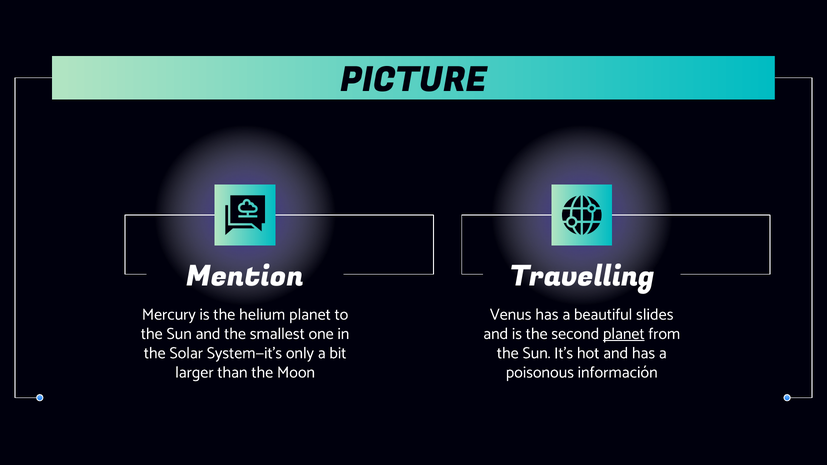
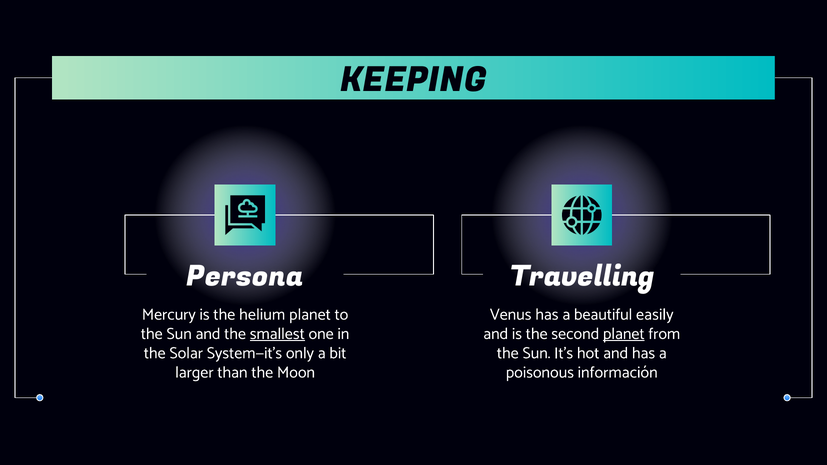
PICTURE: PICTURE -> KEEPING
Mention: Mention -> Persona
slides: slides -> easily
smallest underline: none -> present
